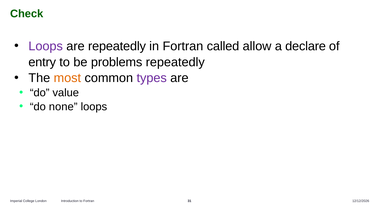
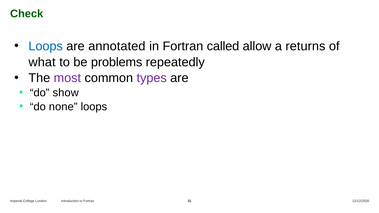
Loops at (46, 46) colour: purple -> blue
are repeatedly: repeatedly -> annotated
declare: declare -> returns
entry: entry -> what
most colour: orange -> purple
value: value -> show
